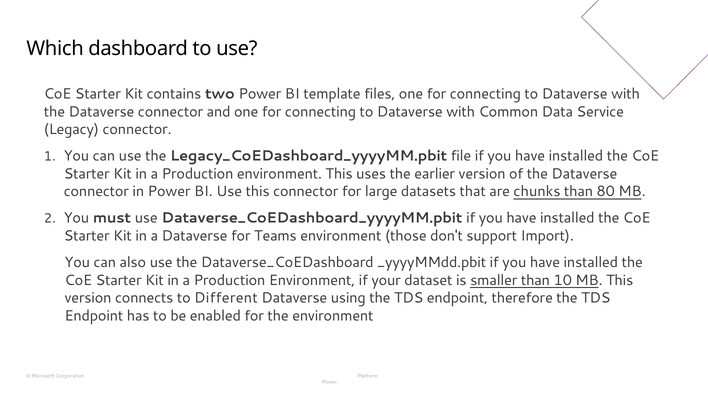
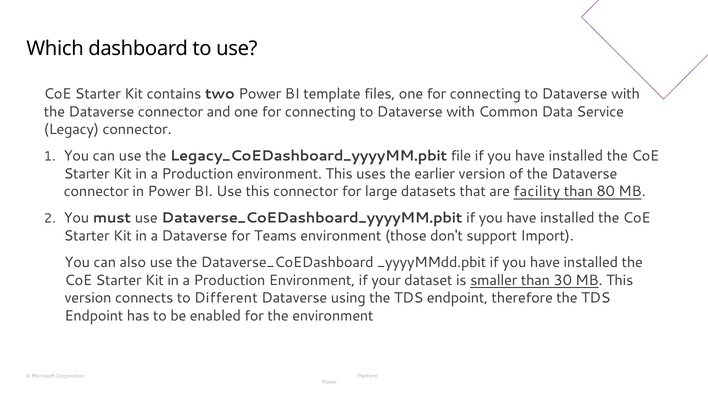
chunks: chunks -> facility
10: 10 -> 30
